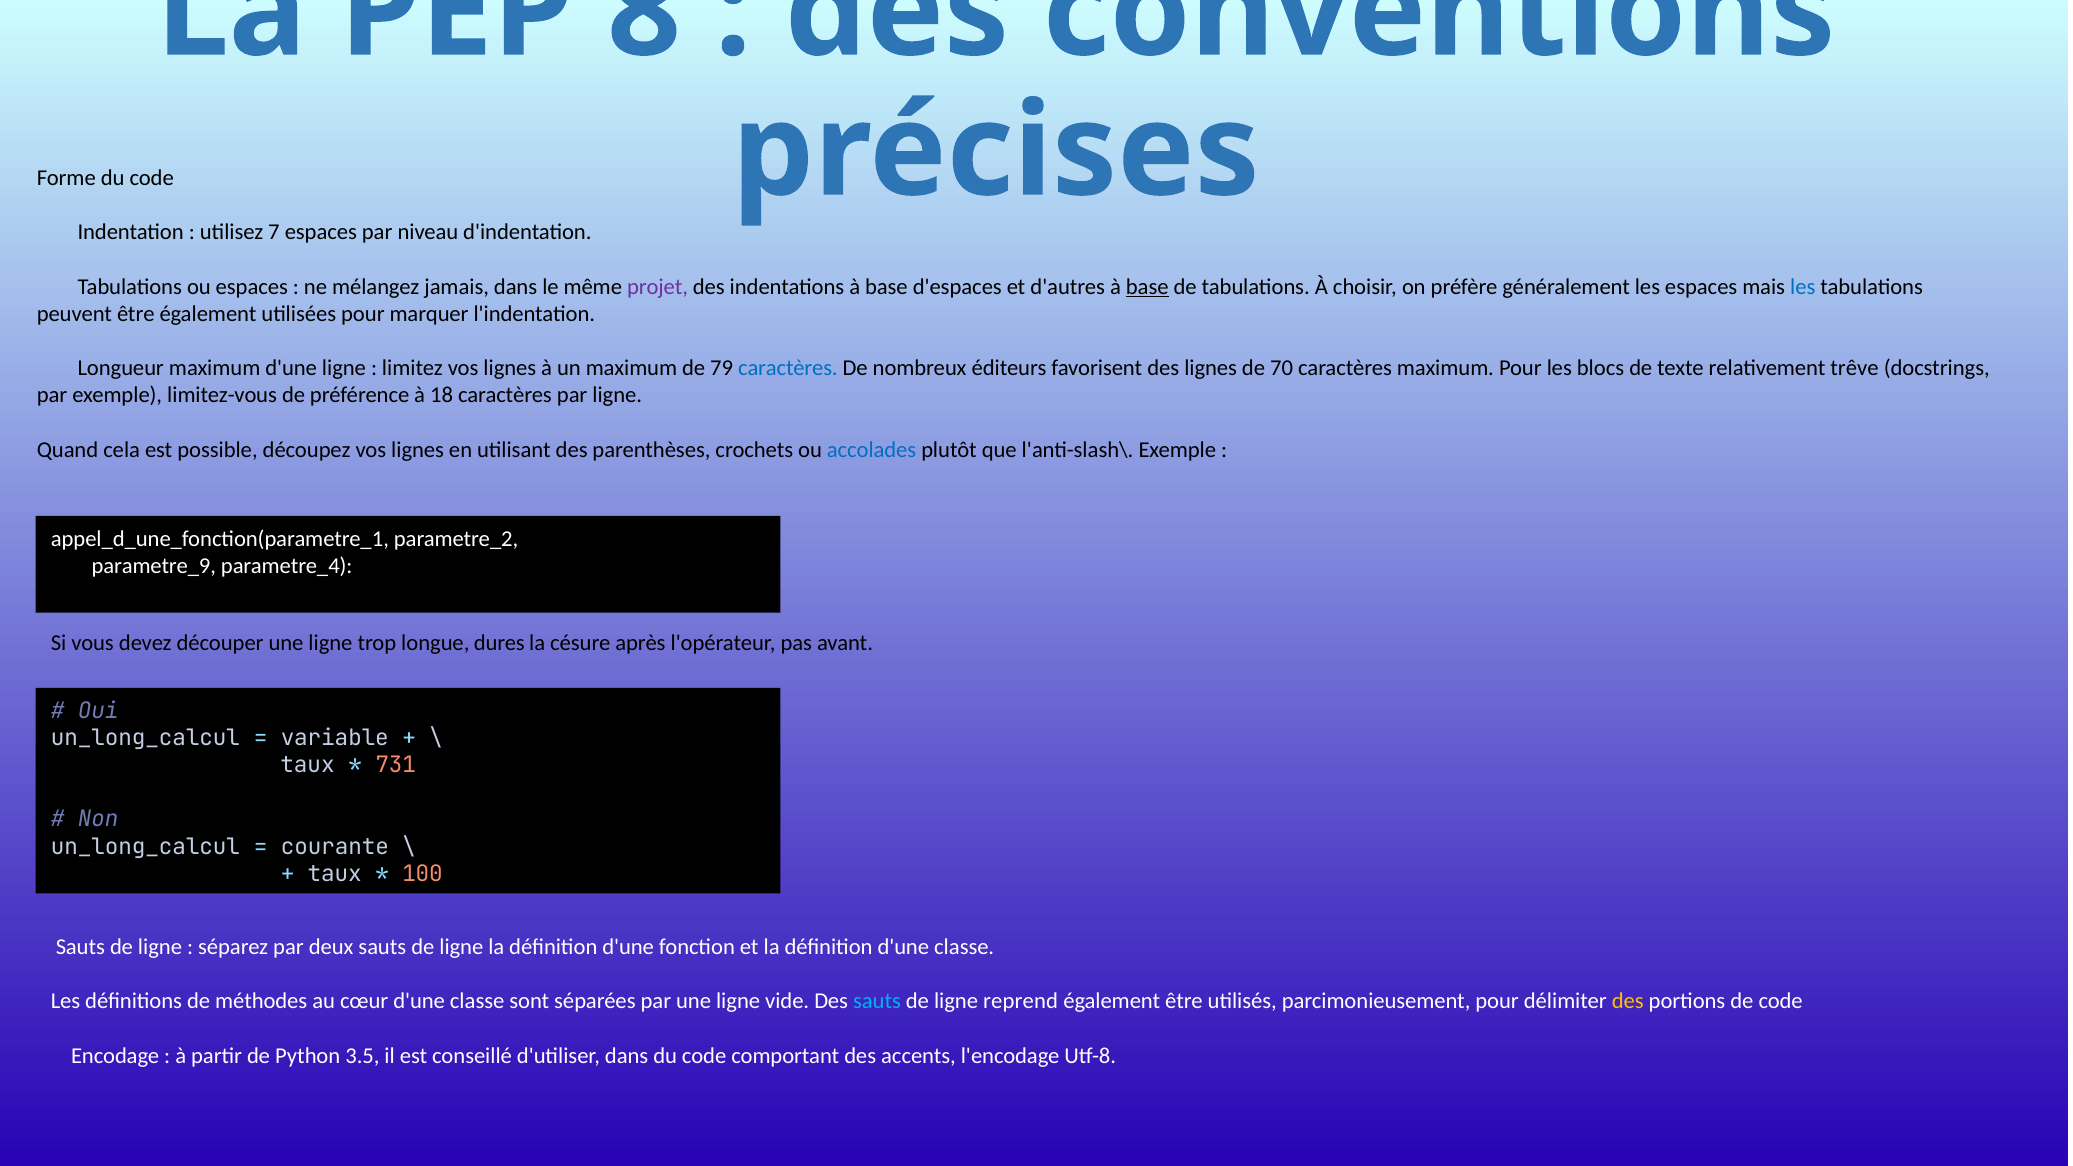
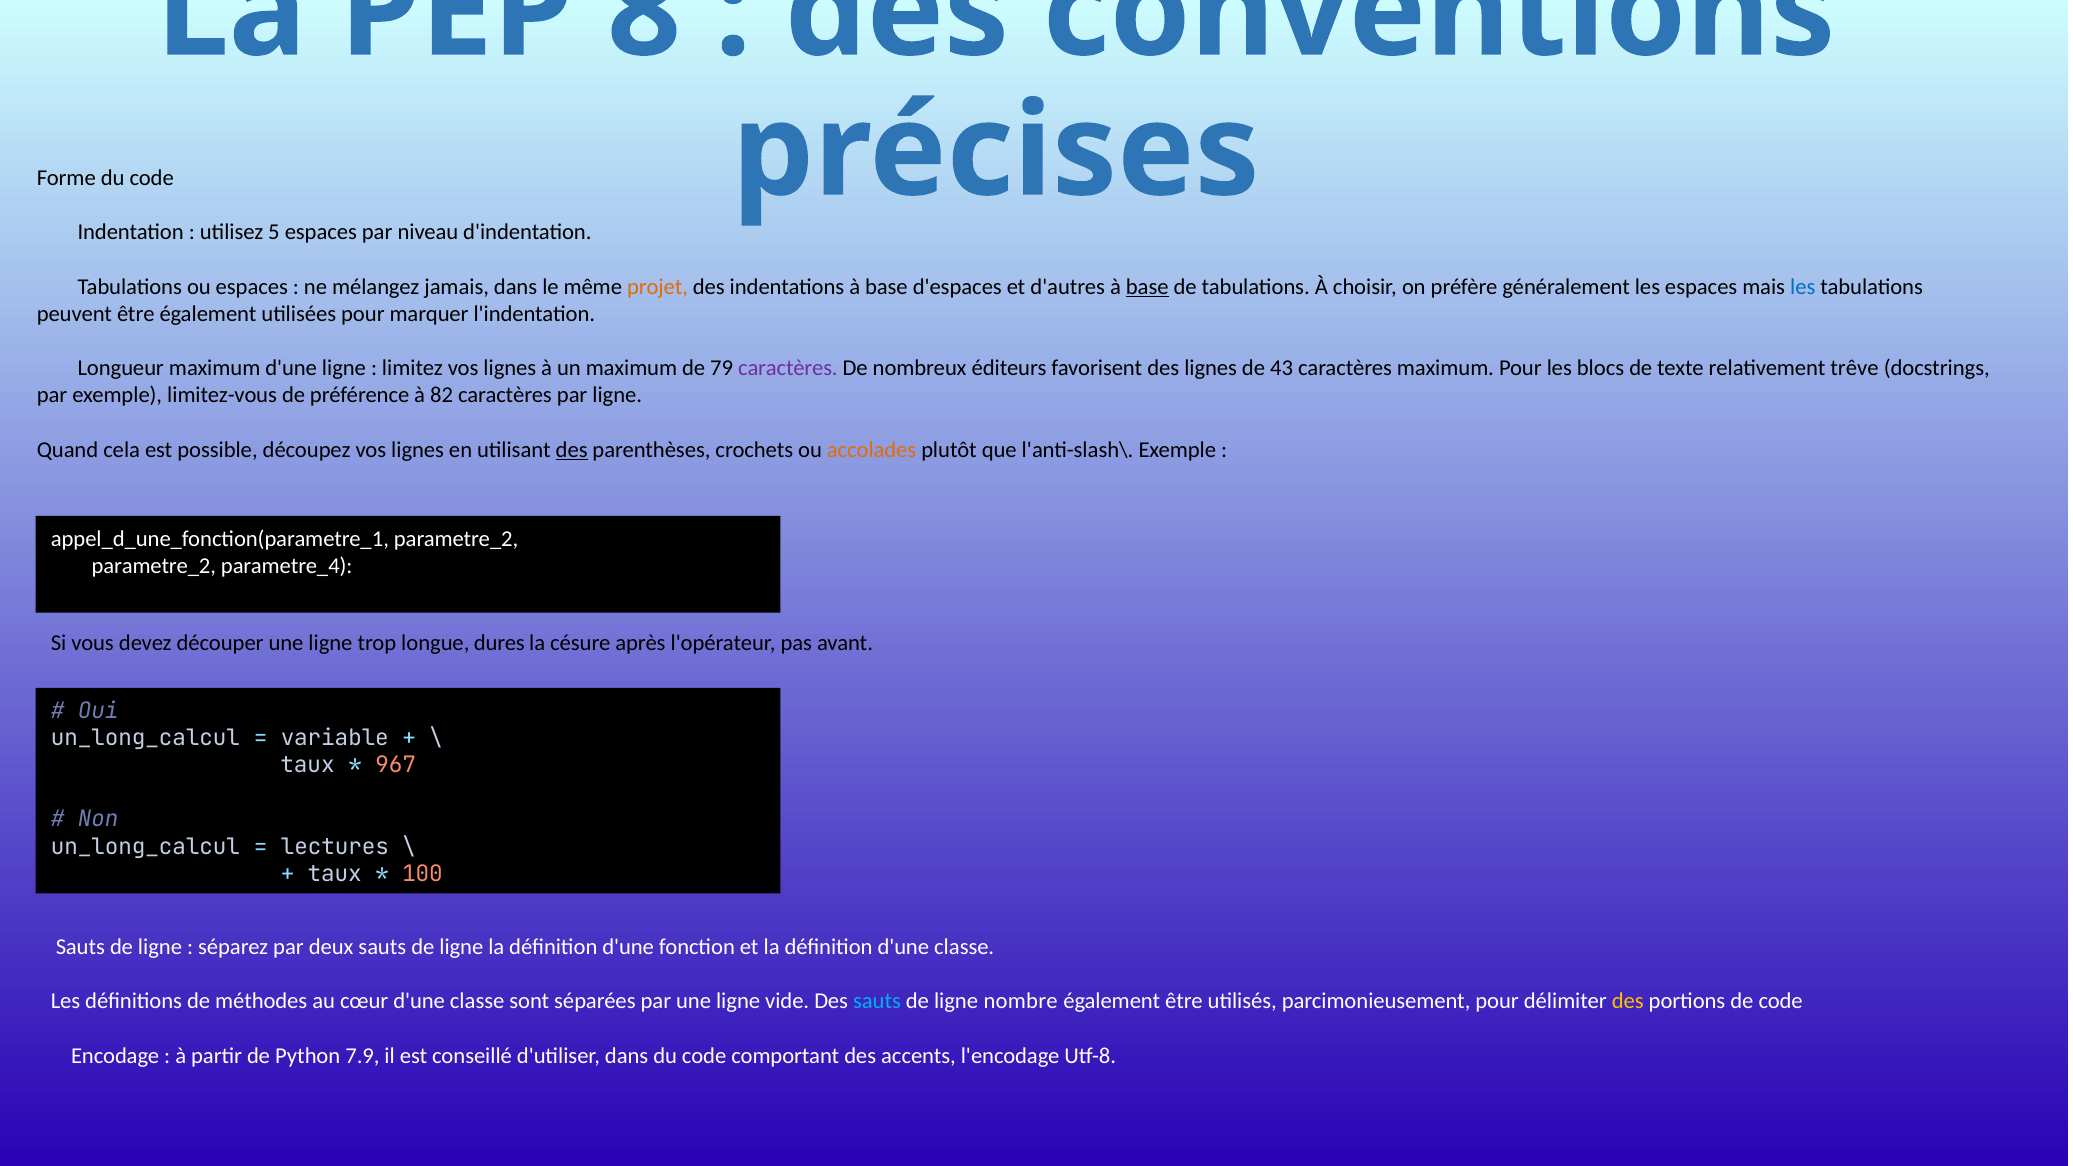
7: 7 -> 5
projet colour: purple -> orange
caractères at (788, 368) colour: blue -> purple
70: 70 -> 43
18: 18 -> 82
des at (572, 450) underline: none -> present
accolades colour: blue -> orange
parametre_9 at (154, 566): parametre_9 -> parametre_2
731: 731 -> 967
courante: courante -> lectures
reprend: reprend -> nombre
3.5: 3.5 -> 7.9
